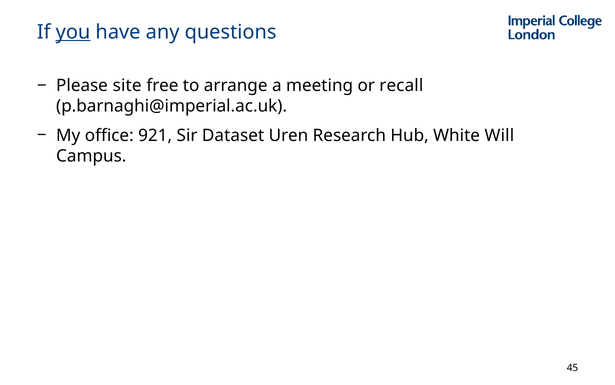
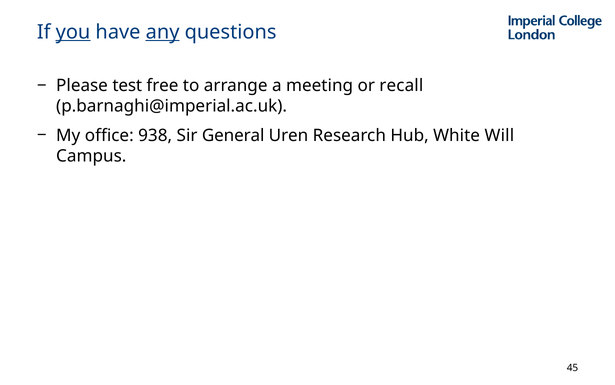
any underline: none -> present
site: site -> test
921: 921 -> 938
Dataset: Dataset -> General
